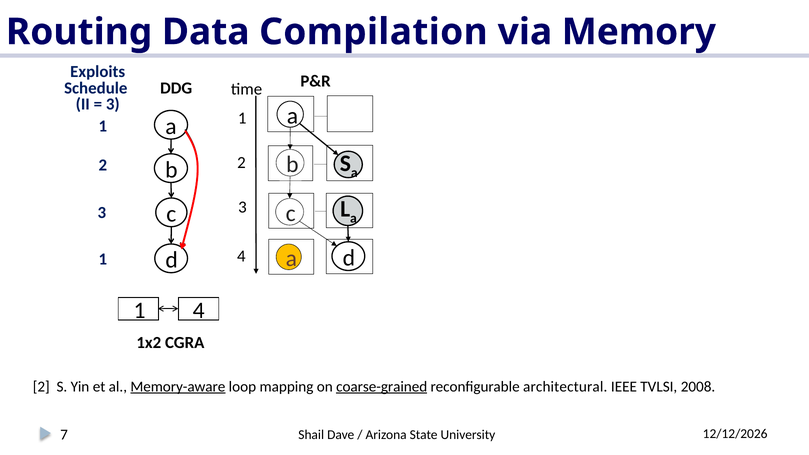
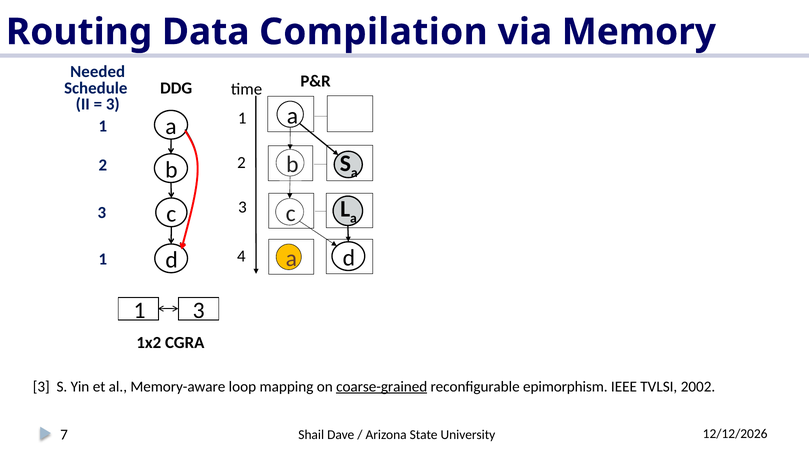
Exploits: Exploits -> Needed
4 at (199, 310): 4 -> 3
2 at (41, 387): 2 -> 3
Memory-aware underline: present -> none
architectural: architectural -> epimorphism
2008: 2008 -> 2002
